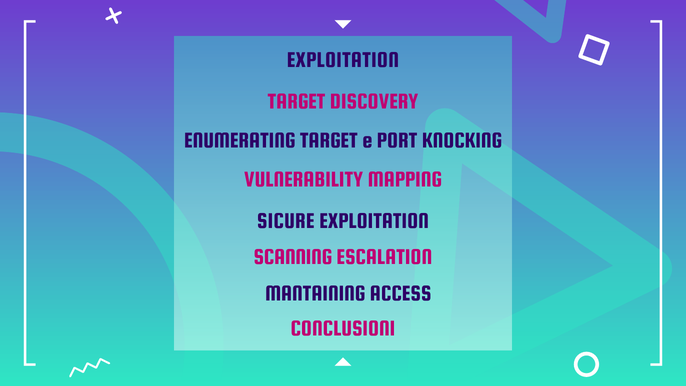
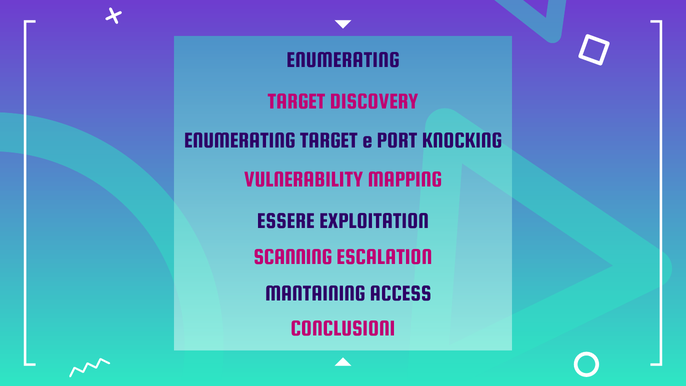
EXPLOITATION at (343, 60): EXPLOITATION -> ENUMERATING
SICURE: SICURE -> ESSERE
